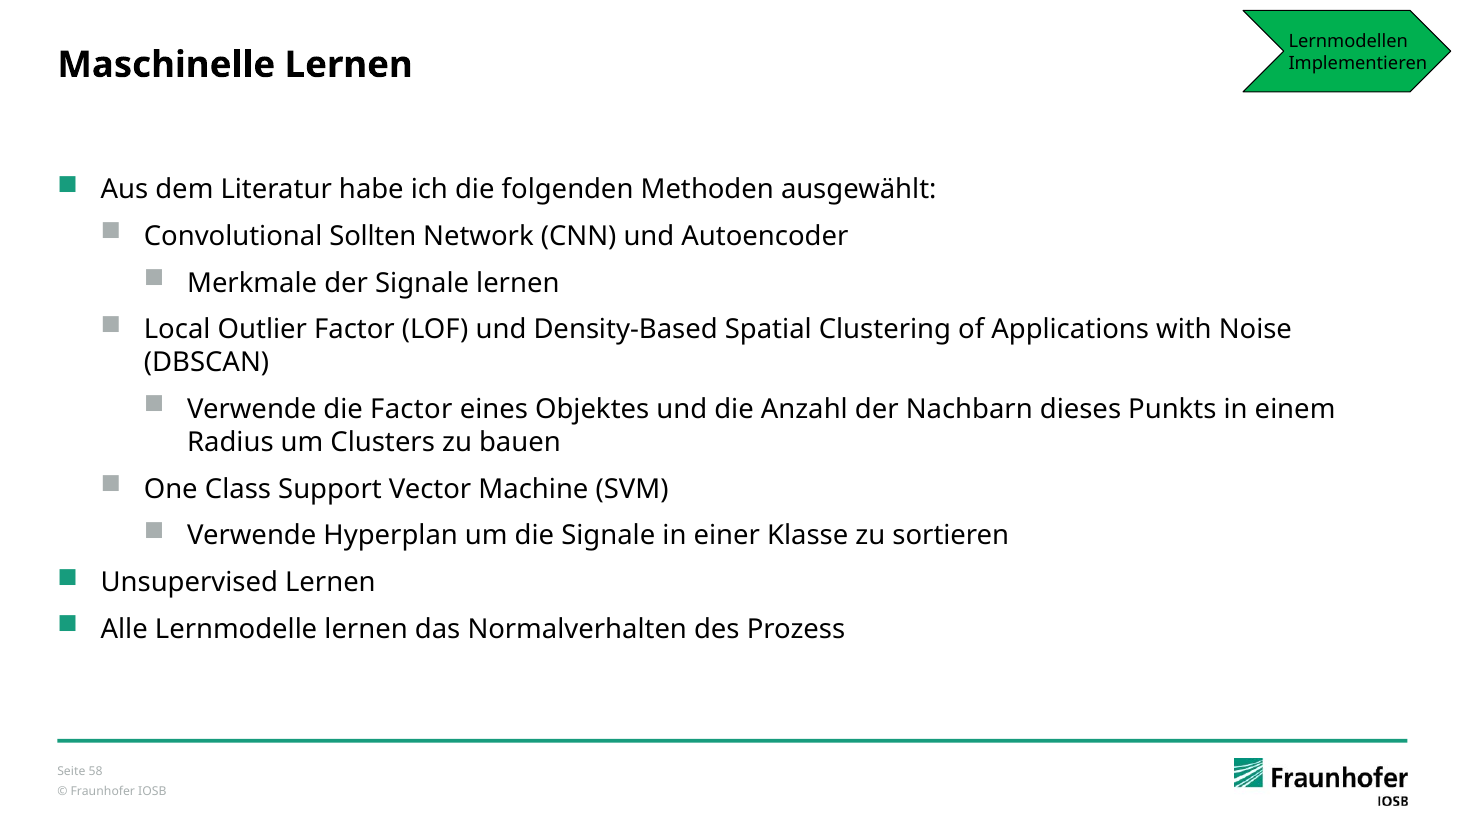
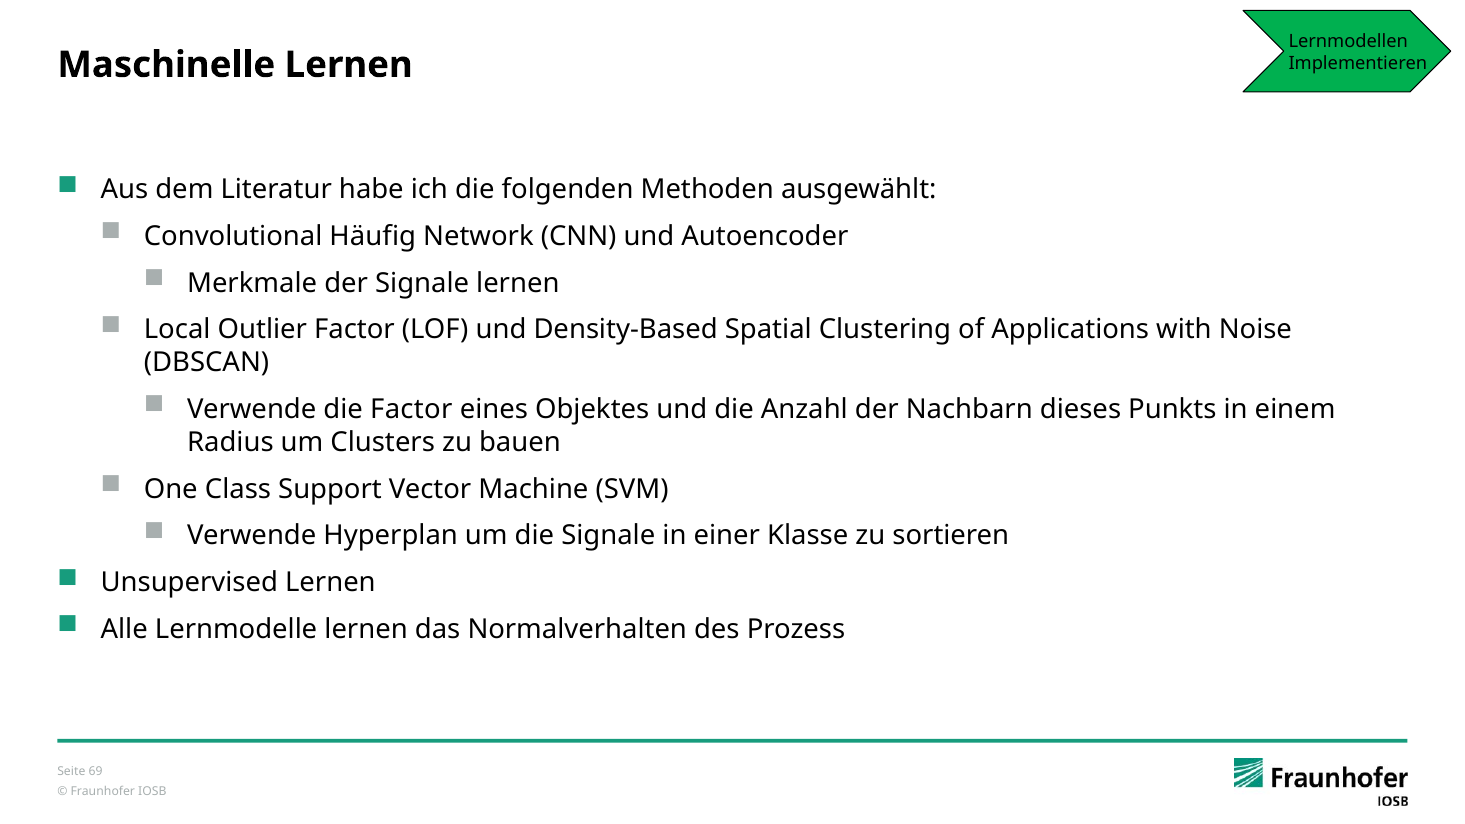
Sollten: Sollten -> Häufig
58: 58 -> 69
